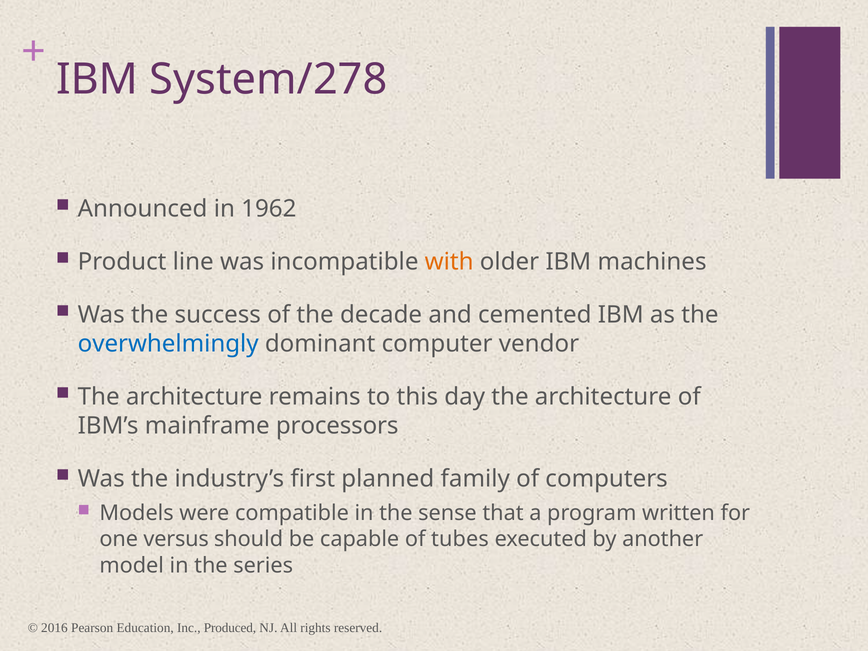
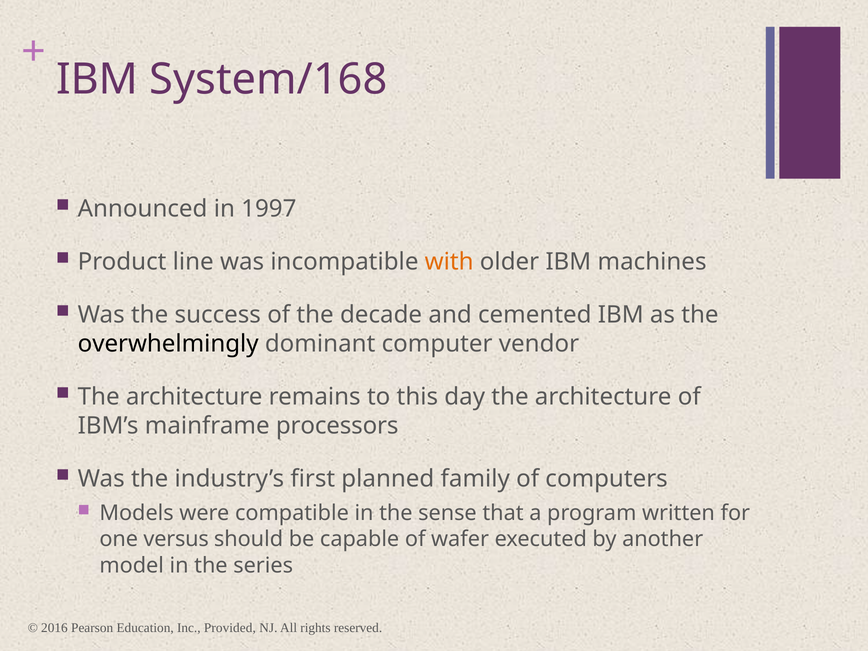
System/278: System/278 -> System/168
1962: 1962 -> 1997
overwhelmingly colour: blue -> black
tubes: tubes -> wafer
Produced: Produced -> Provided
